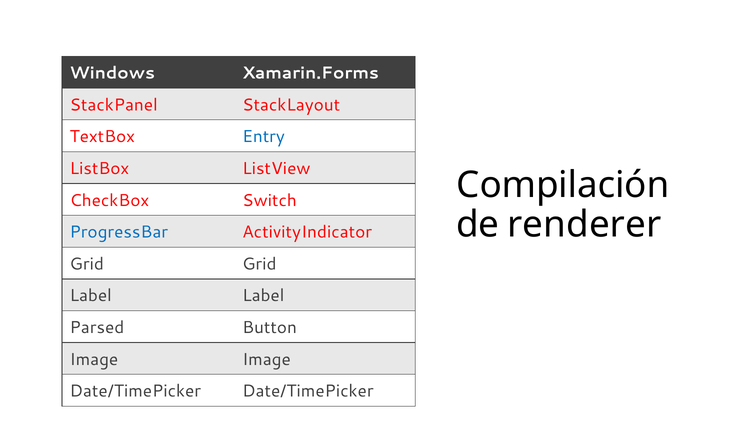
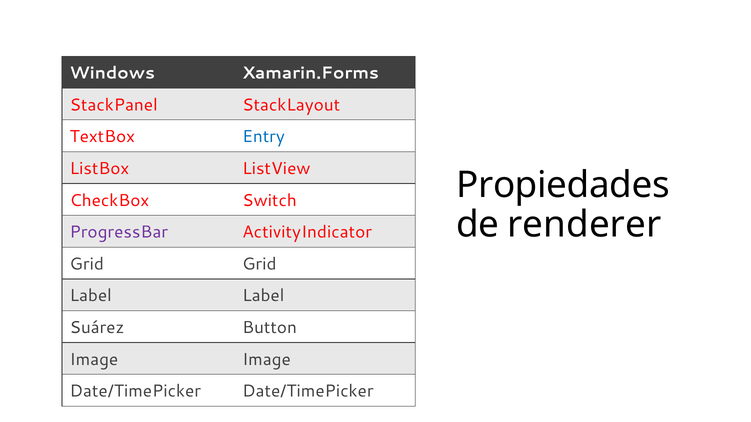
Compilación: Compilación -> Propiedades
ProgressBar colour: blue -> purple
Parsed: Parsed -> Suárez
